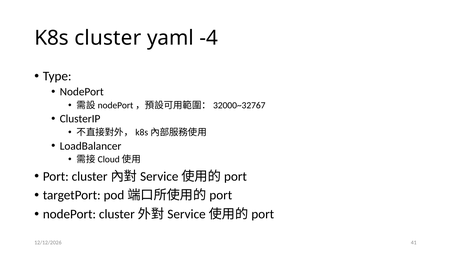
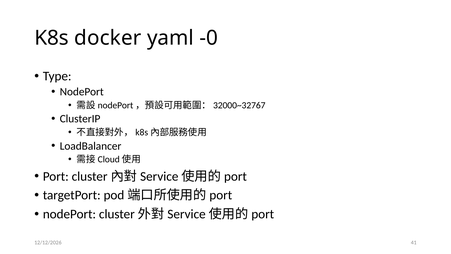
cluster: cluster -> docker
-4: -4 -> -0
